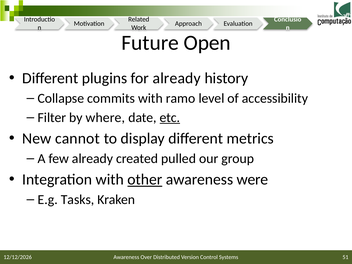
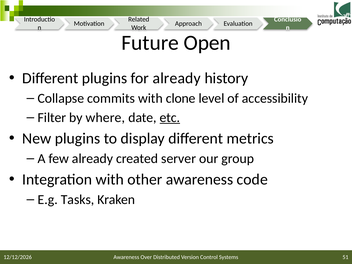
ramo: ramo -> clone
New cannot: cannot -> plugins
pulled: pulled -> server
other underline: present -> none
were: were -> code
